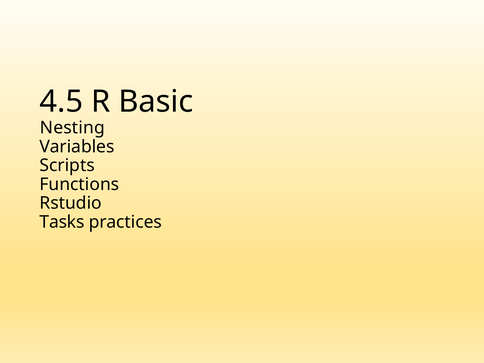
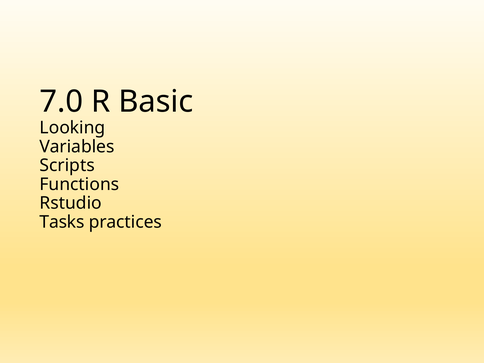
4.5: 4.5 -> 7.0
Nesting: Nesting -> Looking
